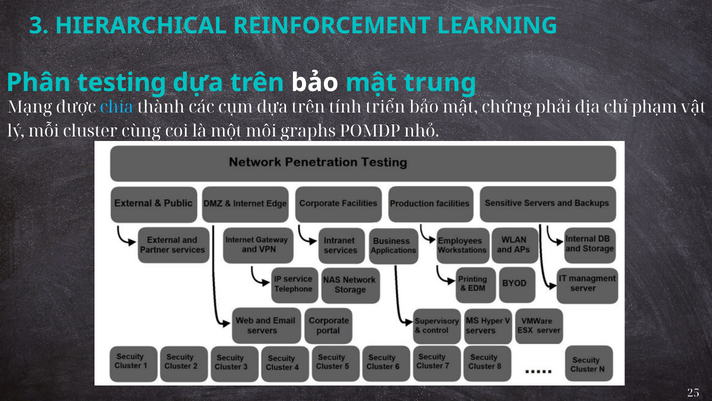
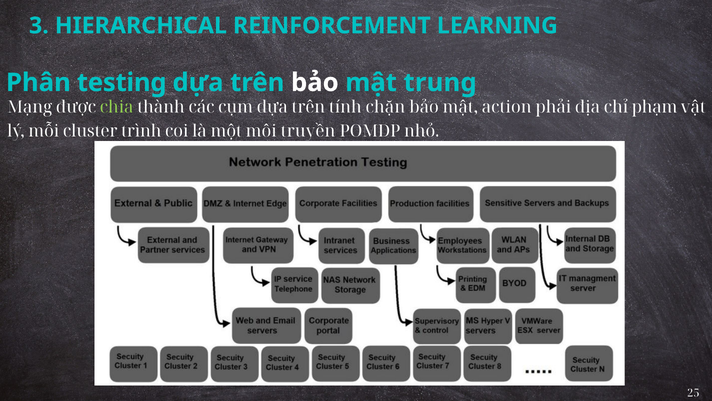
chia colour: light blue -> light green
triển: triển -> chặn
chứng: chứng -> action
cùng: cùng -> trình
graphs: graphs -> truyền
